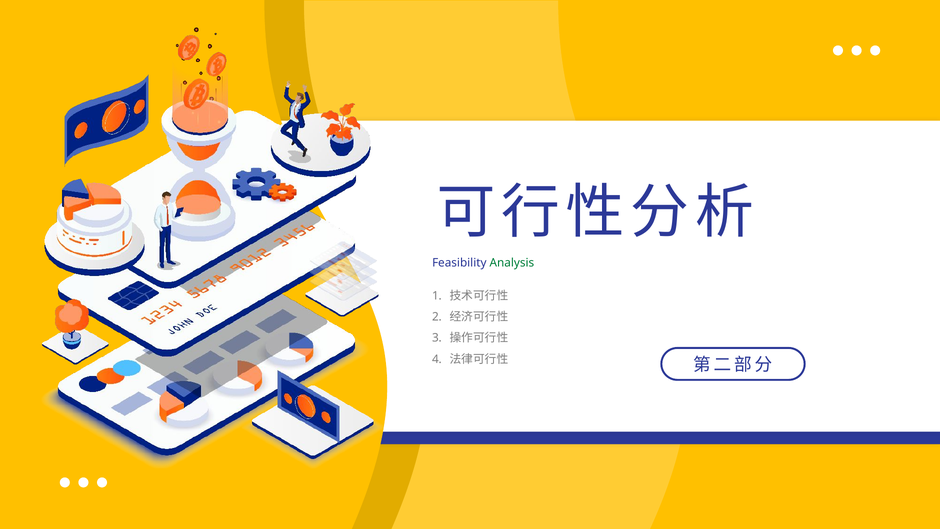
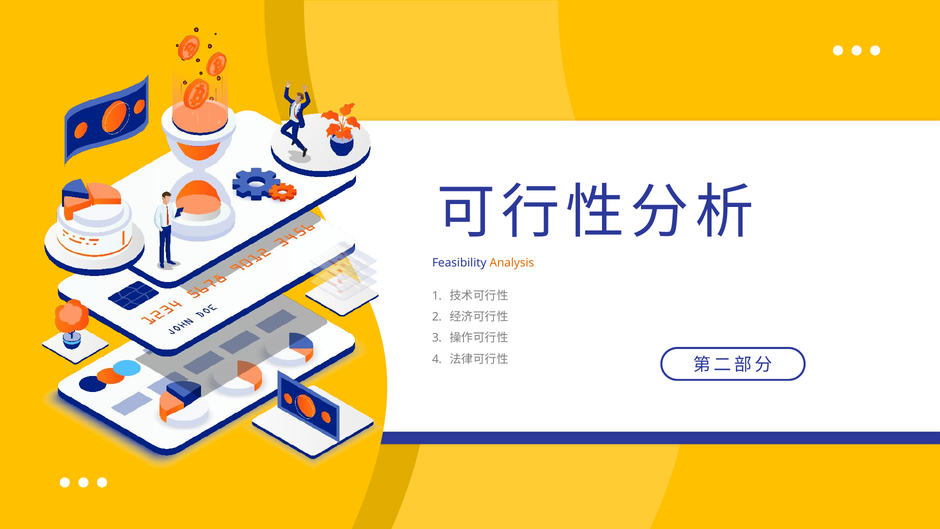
Analysis colour: green -> orange
